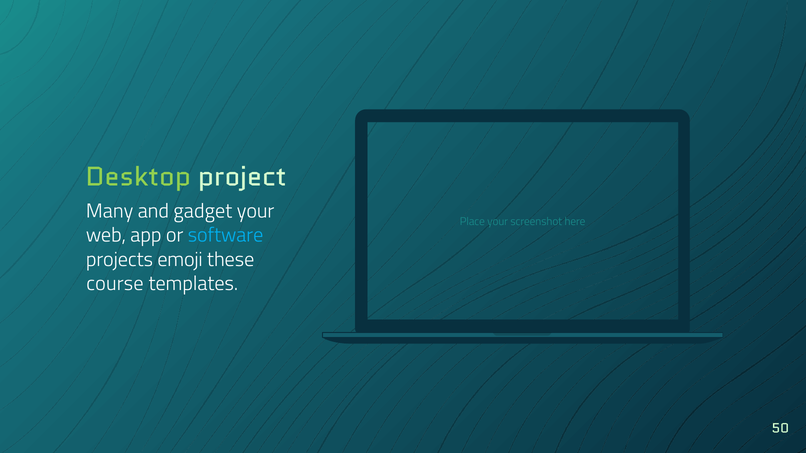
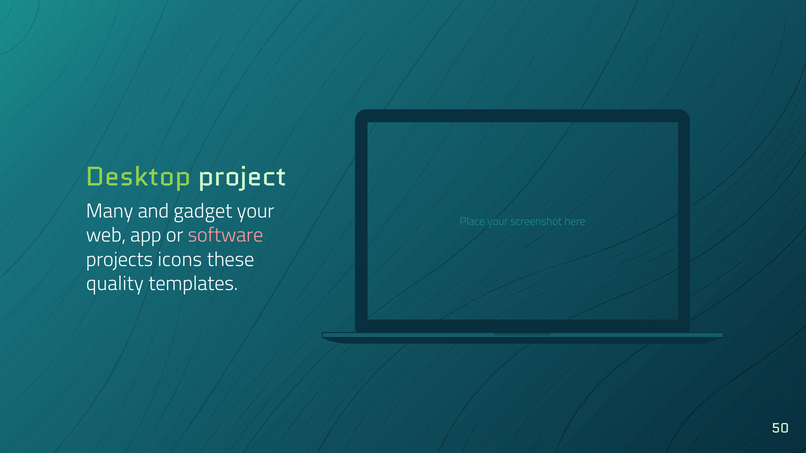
software colour: light blue -> pink
emoji: emoji -> icons
course: course -> quality
